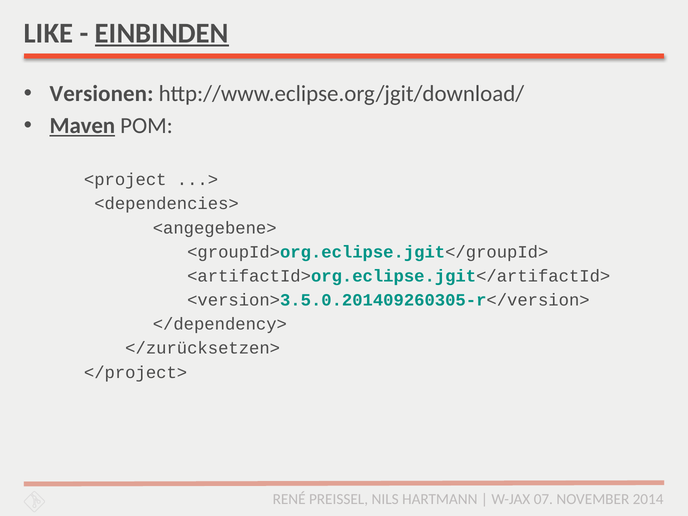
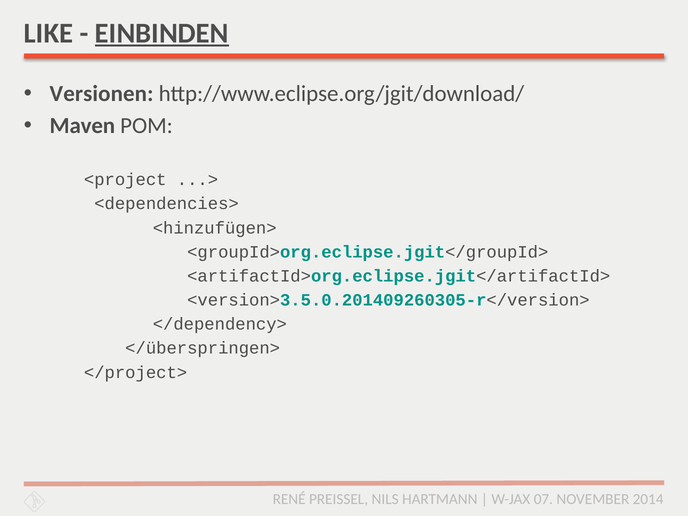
Maven underline: present -> none
<angegebene>: <angegebene> -> <hinzufügen>
</zurücksetzen>: </zurücksetzen> -> </überspringen>
